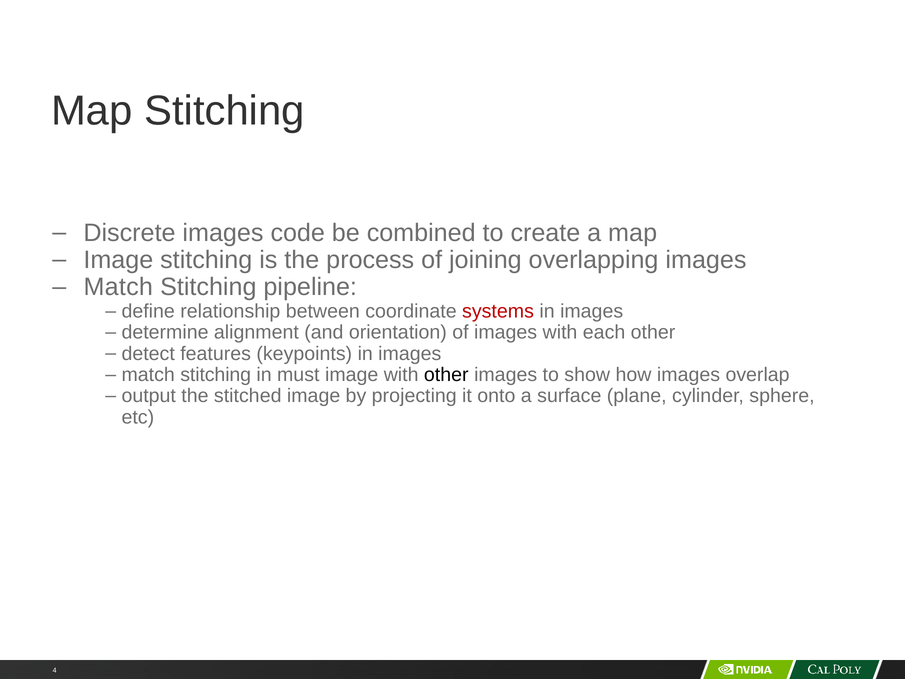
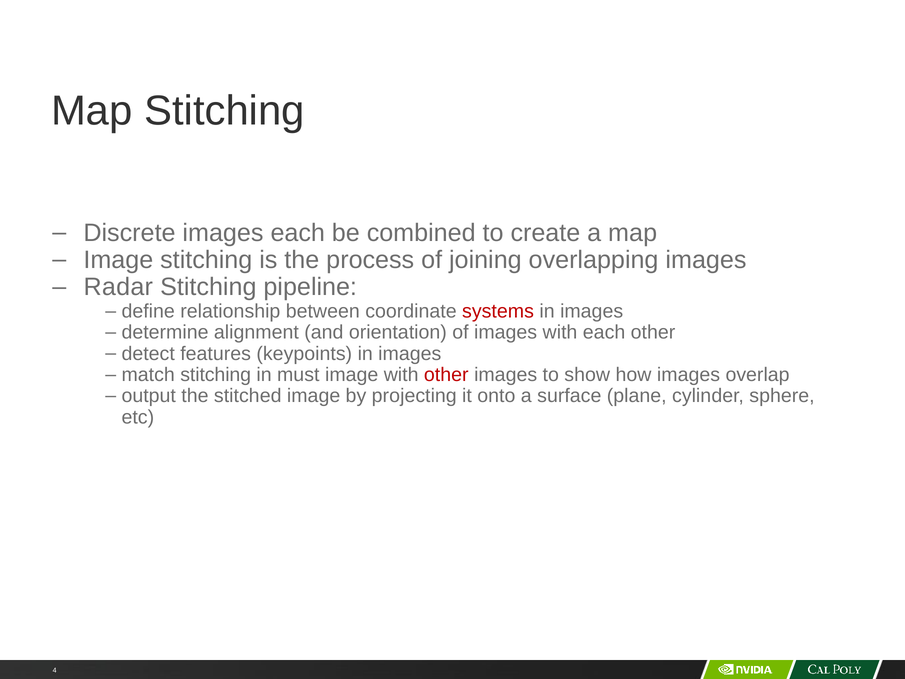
images code: code -> each
Match at (118, 287): Match -> Radar
other at (446, 375) colour: black -> red
